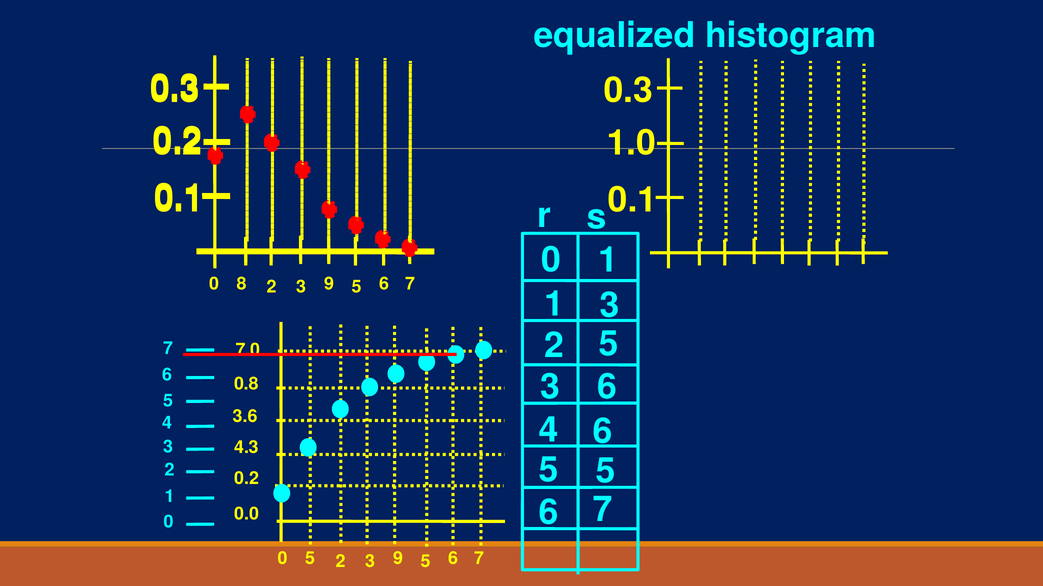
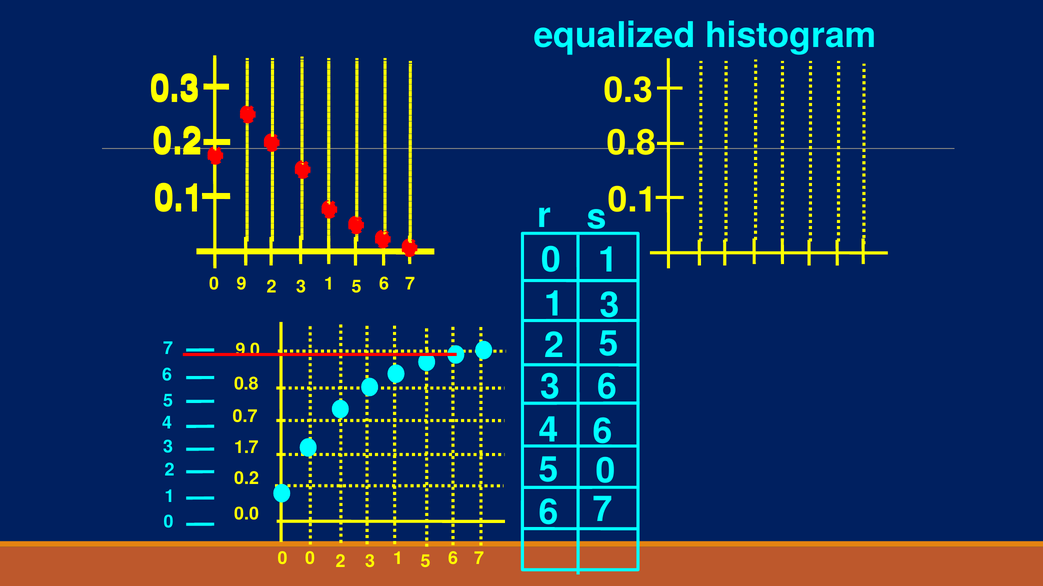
1.0 at (631, 143): 1.0 -> 0.8
8: 8 -> 9
9 at (329, 284): 9 -> 1
7.0: 7.0 -> 9.0
3.6: 3.6 -> 0.7
4.3: 4.3 -> 1.7
5 5: 5 -> 0
0 5: 5 -> 0
9 at (398, 559): 9 -> 1
